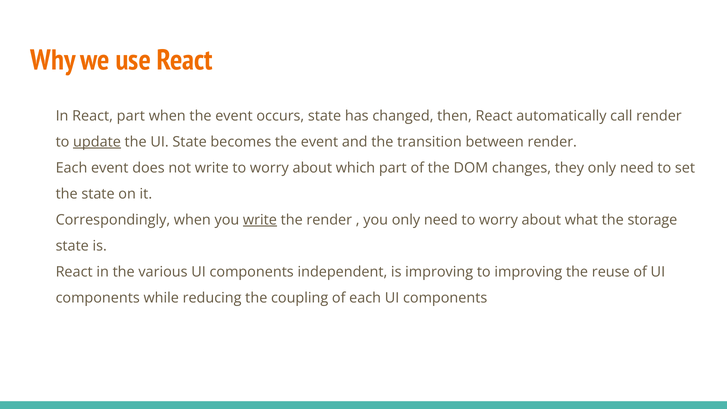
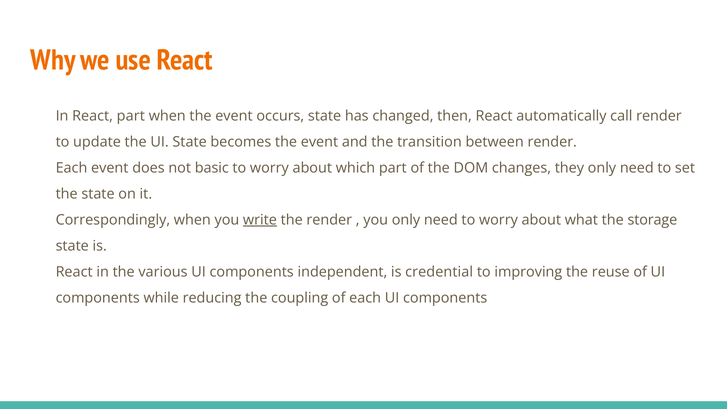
update underline: present -> none
not write: write -> basic
is improving: improving -> credential
